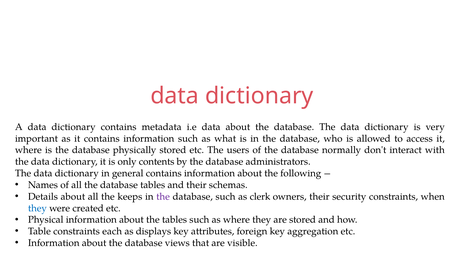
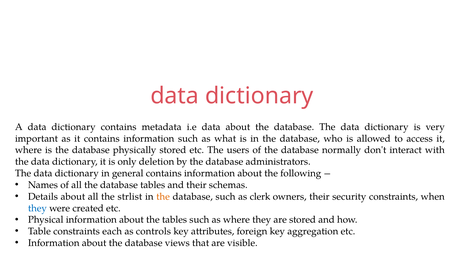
contents: contents -> deletion
keeps: keeps -> strlist
the at (163, 197) colour: purple -> orange
displays: displays -> controls
